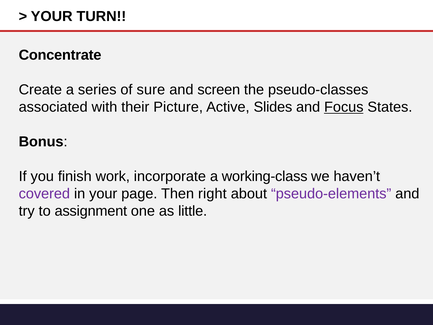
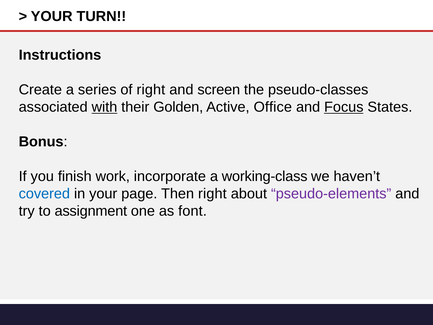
Concentrate: Concentrate -> Instructions
of sure: sure -> right
with underline: none -> present
Picture: Picture -> Golden
Slides: Slides -> Office
covered colour: purple -> blue
little: little -> font
